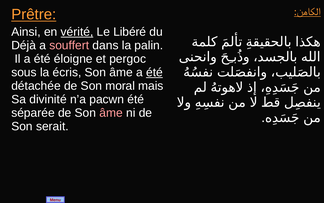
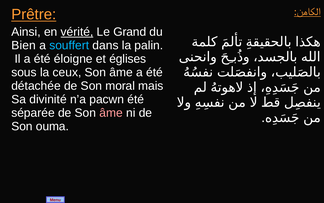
Libéré: Libéré -> Grand
Déjà: Déjà -> Bien
souffert colour: pink -> light blue
pergoc: pergoc -> églises
écris: écris -> ceux
été at (154, 72) underline: present -> none
serait: serait -> ouma
